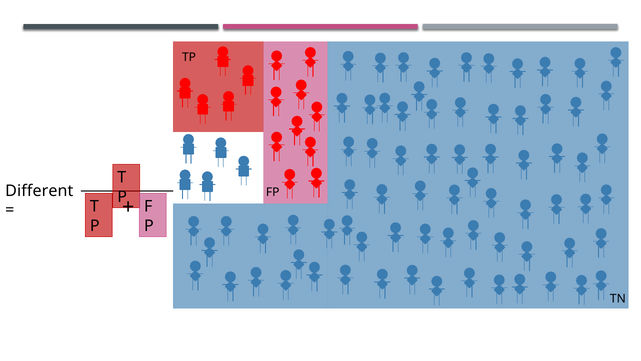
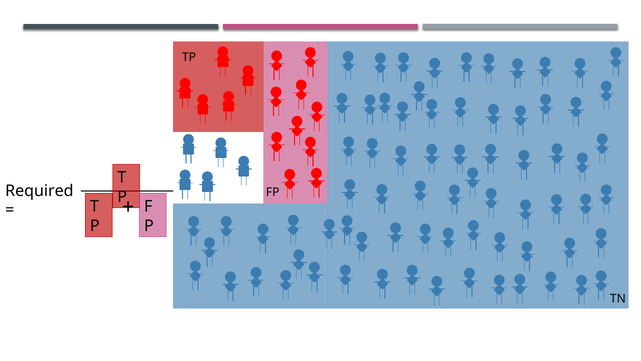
Different: Different -> Required
